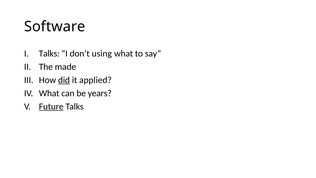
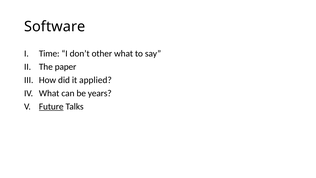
I Talks: Talks -> Time
using: using -> other
made: made -> paper
did underline: present -> none
